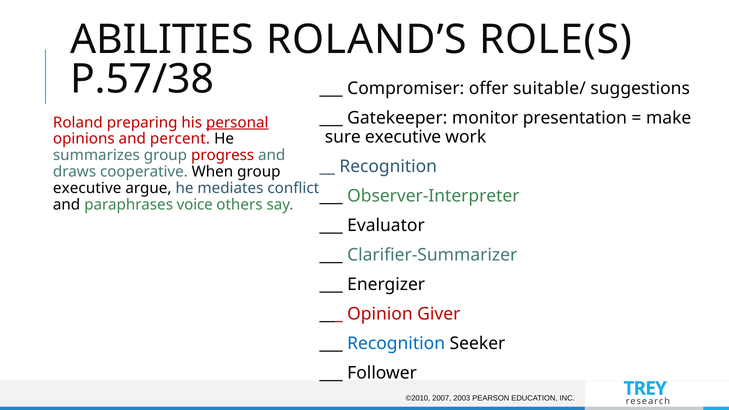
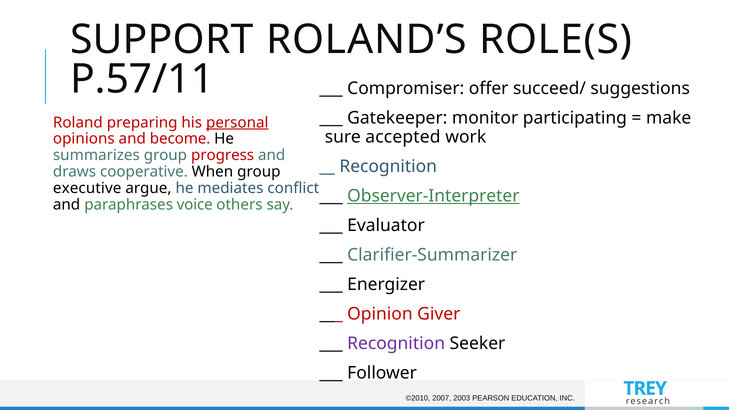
ABILITIES: ABILITIES -> SUPPORT
P.57/38: P.57/38 -> P.57/11
suitable/: suitable/ -> succeed/
presentation: presentation -> participating
sure executive: executive -> accepted
percent: percent -> become
Observer-Interpreter underline: none -> present
Recognition at (396, 343) colour: blue -> purple
